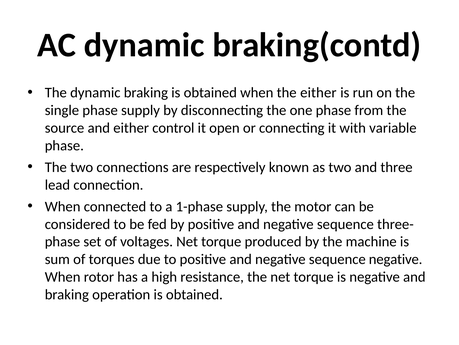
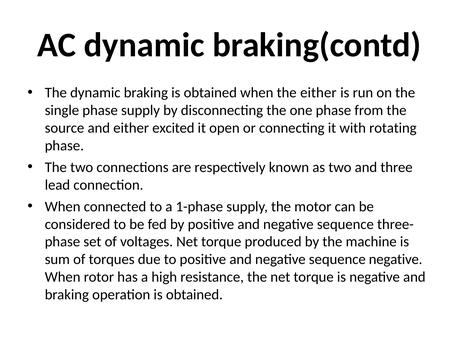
control: control -> excited
variable: variable -> rotating
